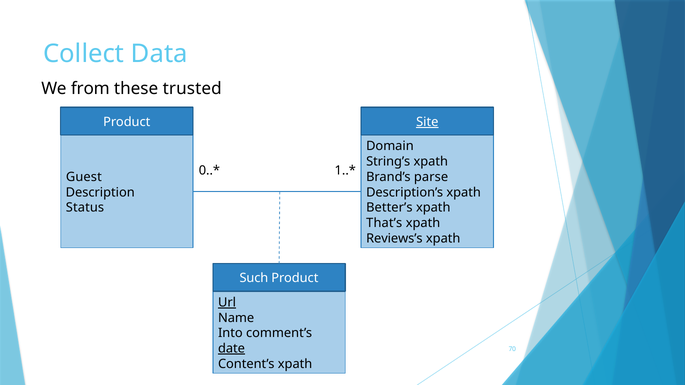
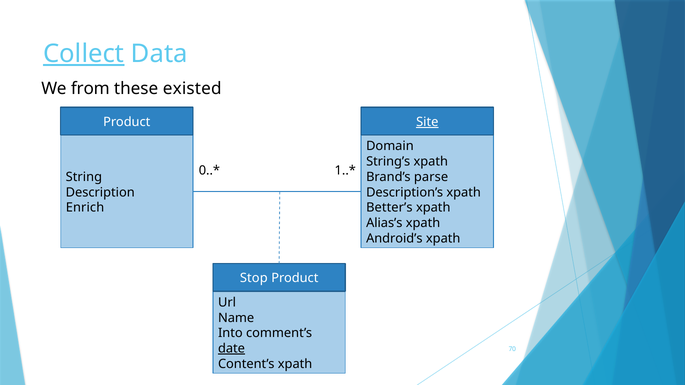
Collect underline: none -> present
trusted: trusted -> existed
Guest: Guest -> String
Status: Status -> Enrich
That’s: That’s -> Alias’s
Reviews’s: Reviews’s -> Android’s
Such: Such -> Stop
Url underline: present -> none
